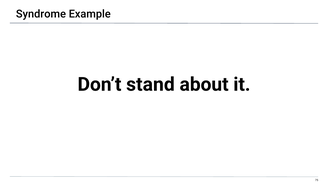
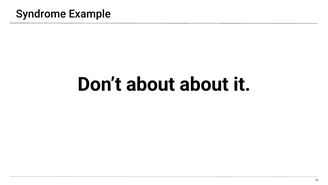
Don’t stand: stand -> about
